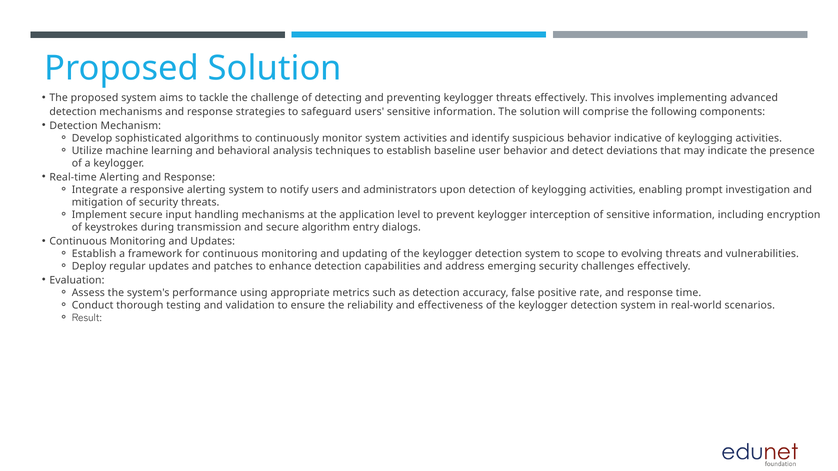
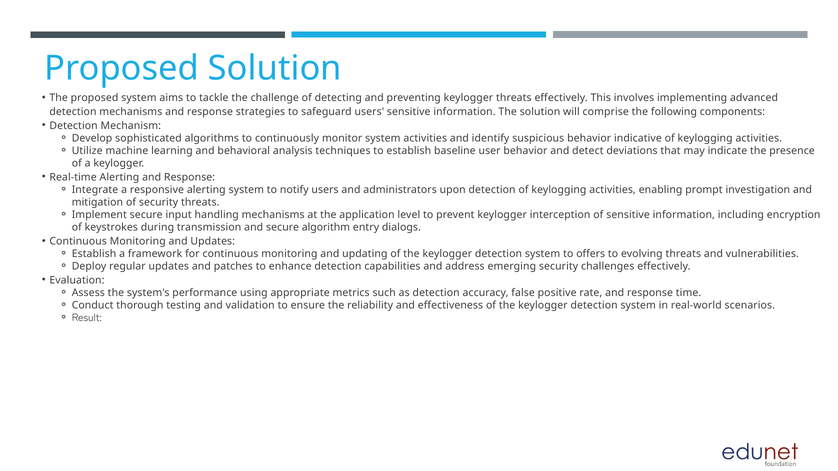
scope: scope -> offers
